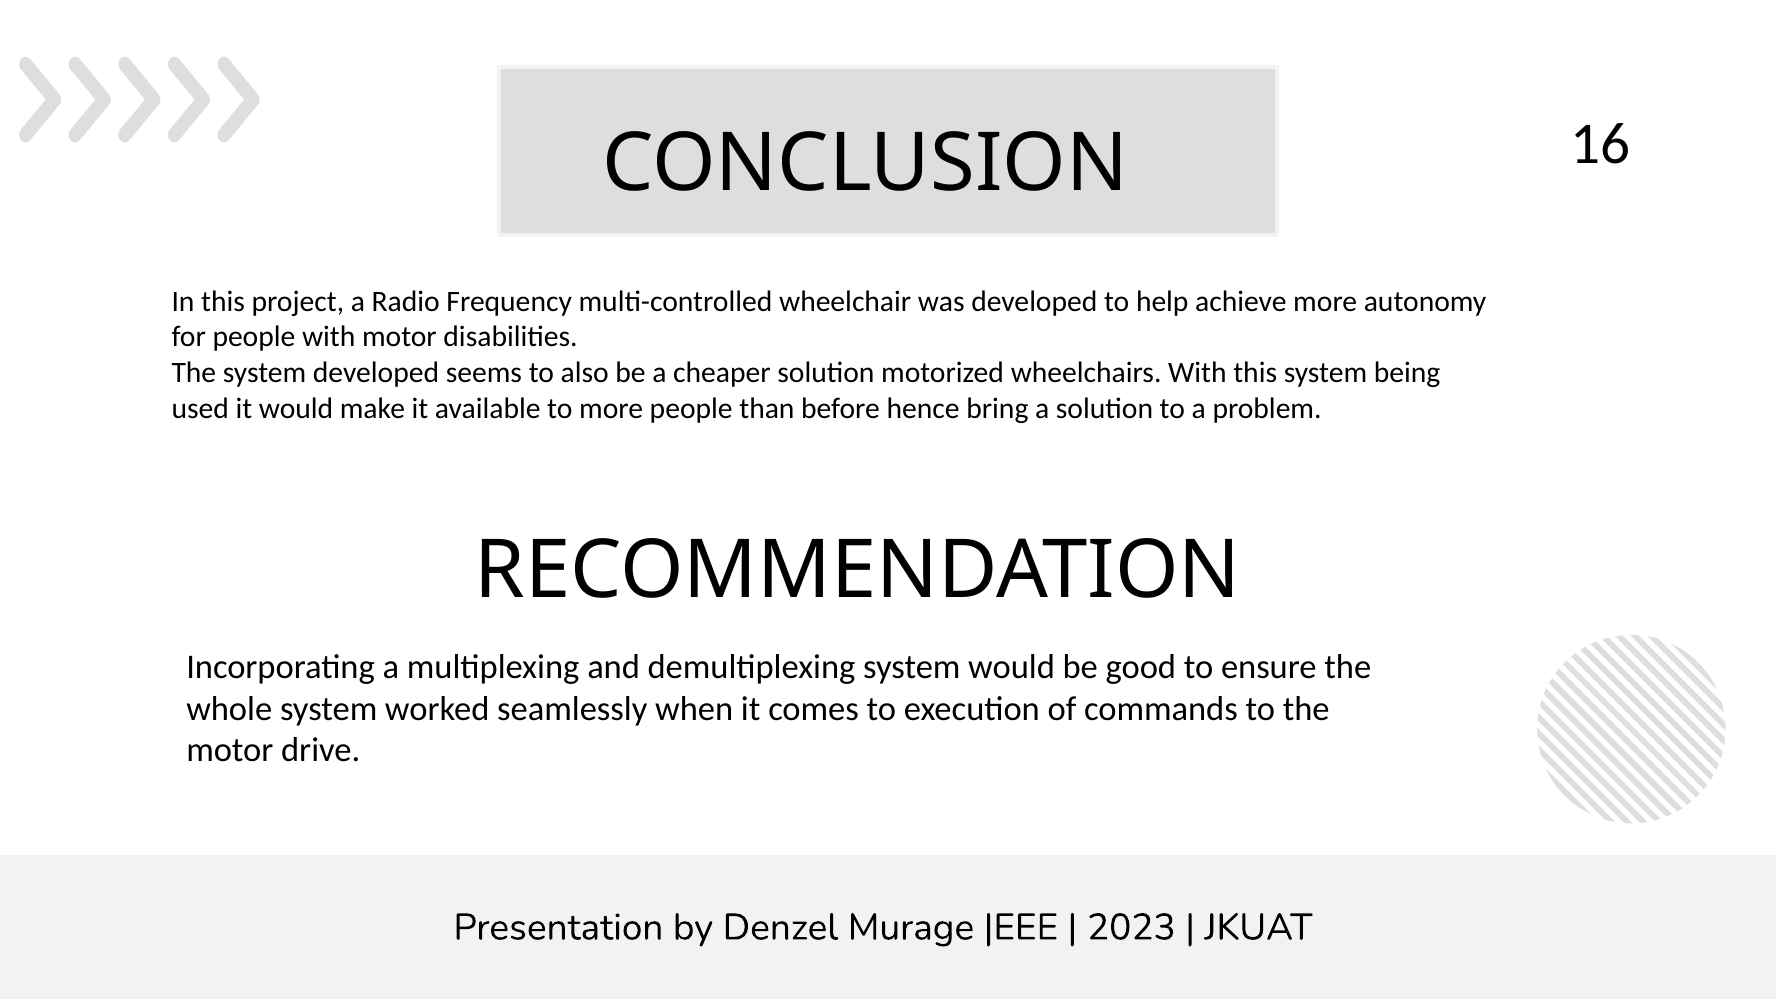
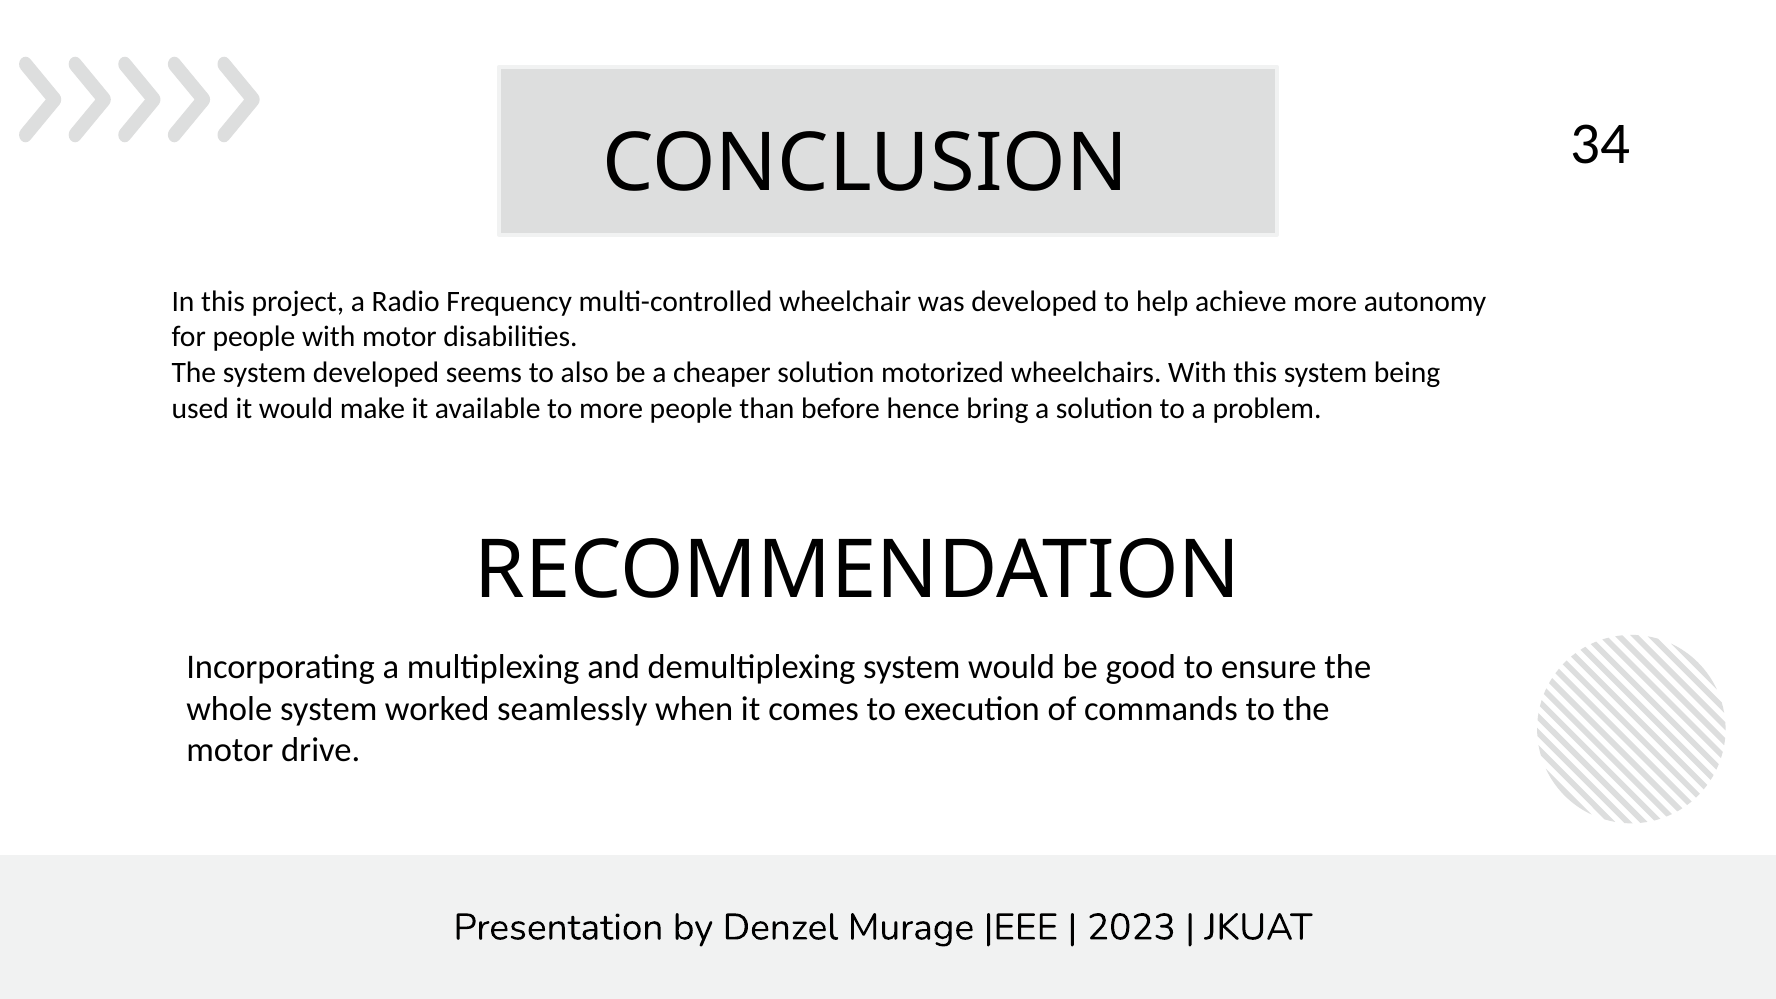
16: 16 -> 34
